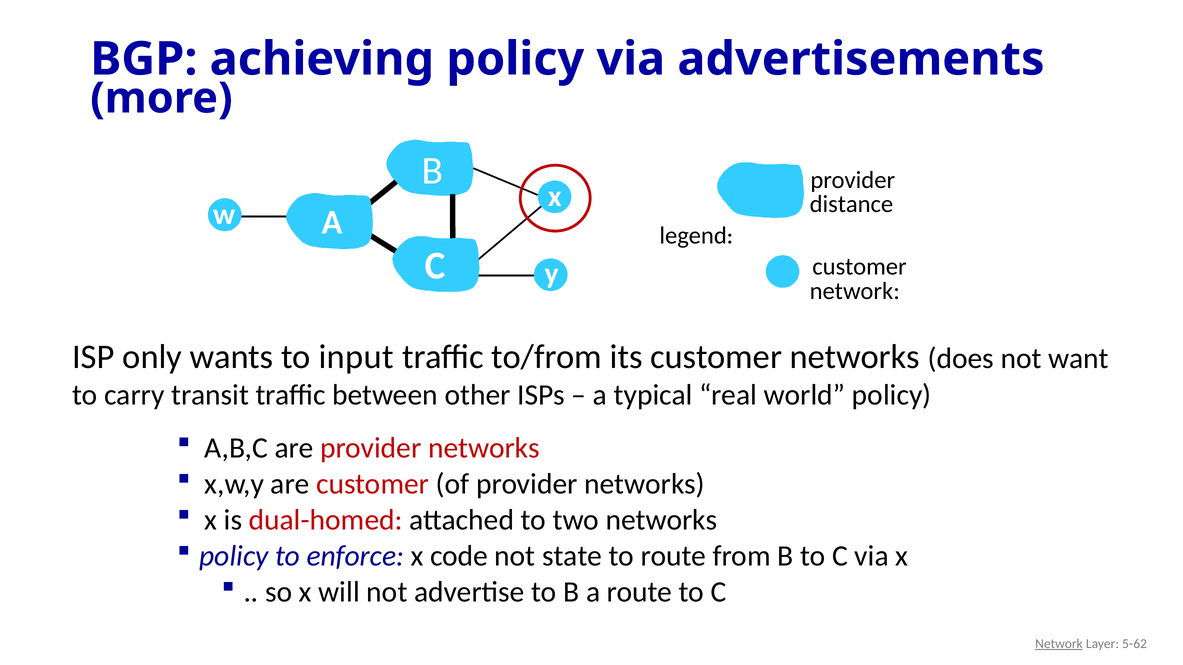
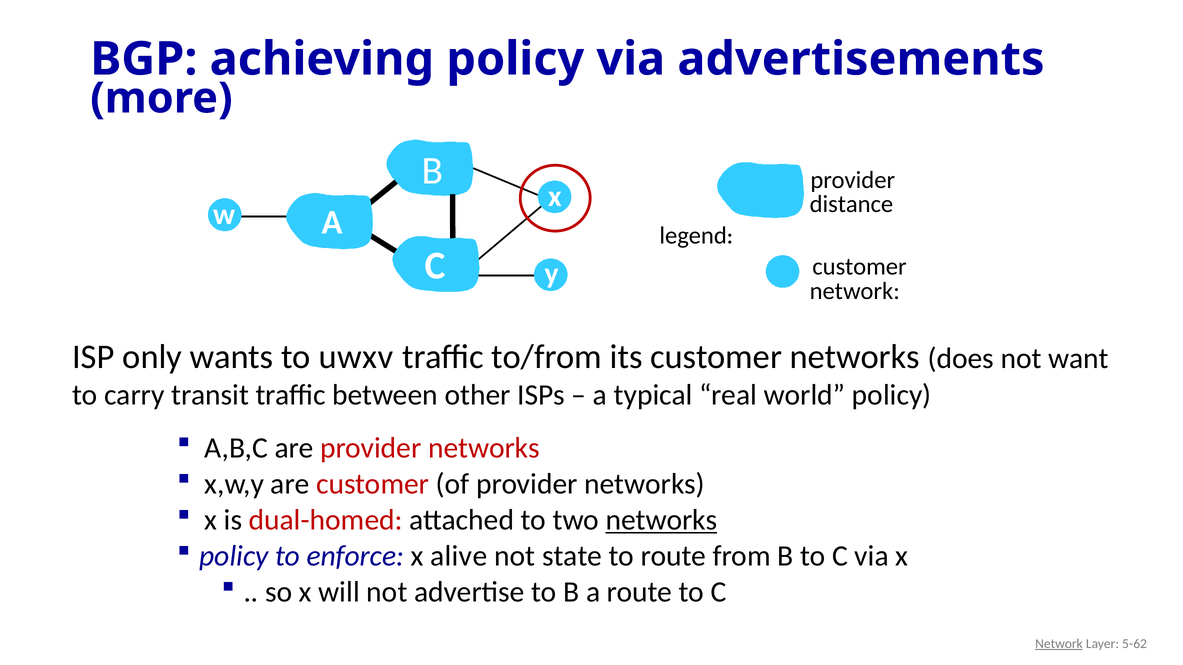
input: input -> uwxv
networks at (661, 520) underline: none -> present
code: code -> alive
